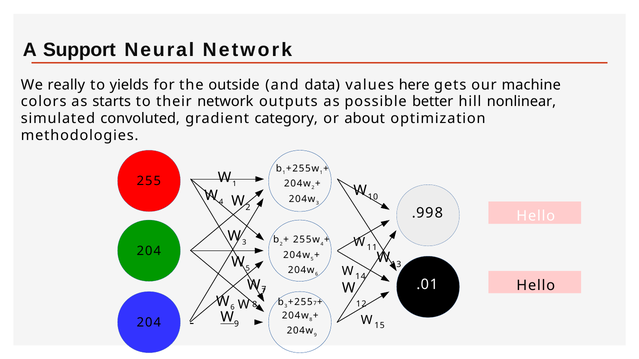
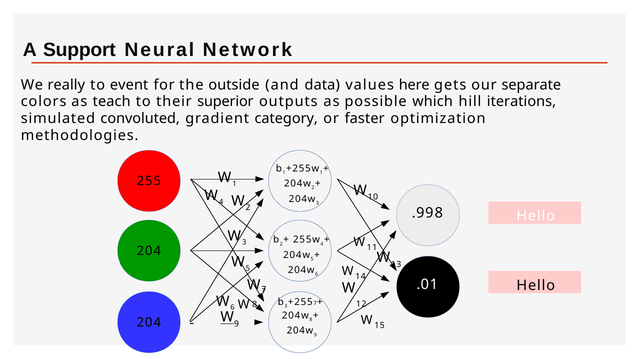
yields: yields -> event
machine: machine -> separate
starts: starts -> teach
their network: network -> superior
better: better -> which
nonlinear: nonlinear -> iterations
about: about -> faster
